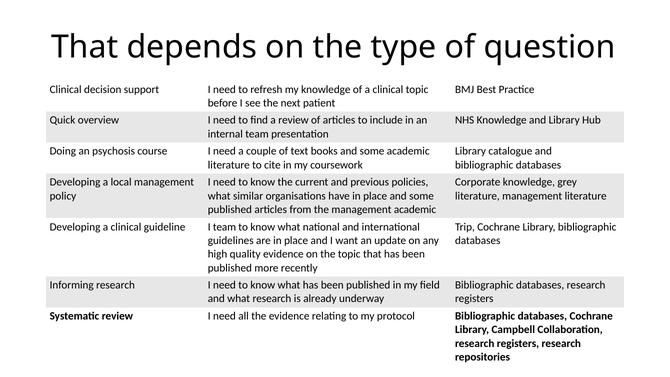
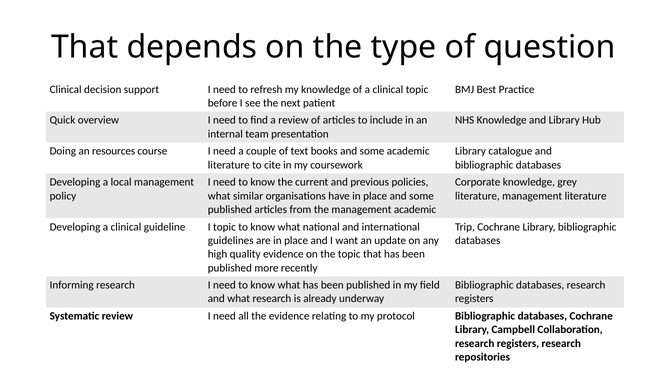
psychosis: psychosis -> resources
I team: team -> topic
